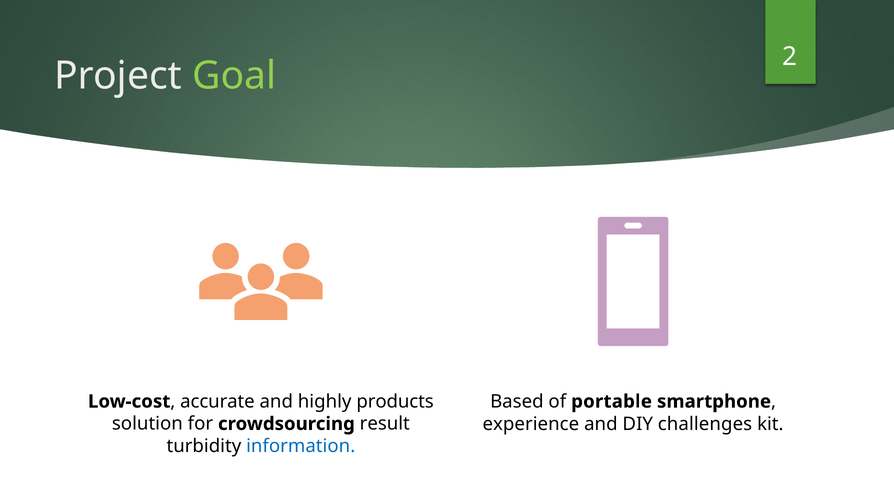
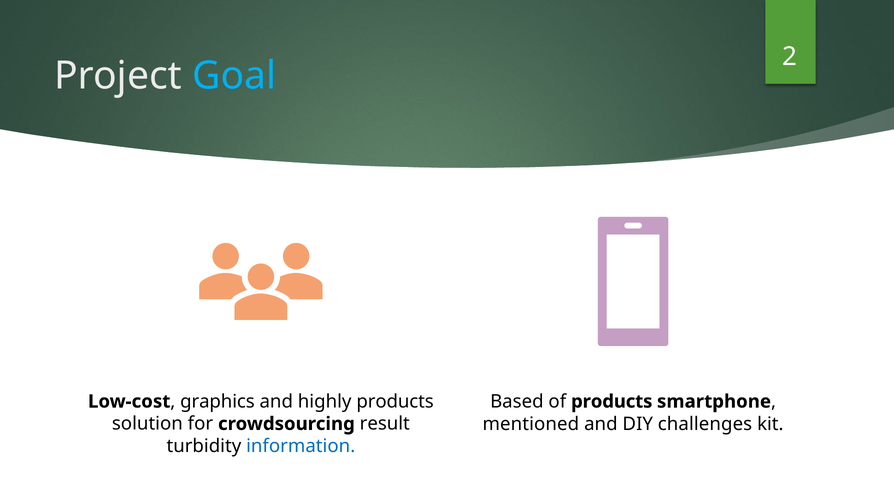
Goal colour: light green -> light blue
of portable: portable -> products
accurate: accurate -> graphics
experience: experience -> mentioned
